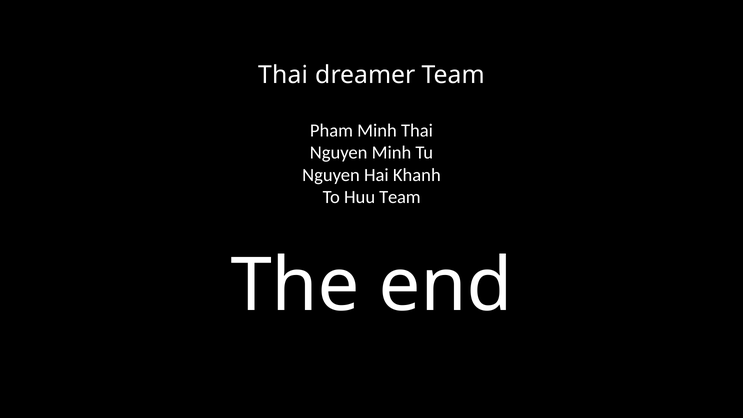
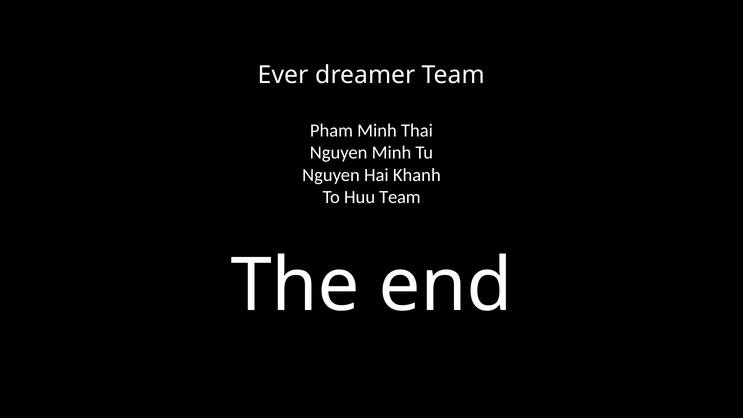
Thai at (283, 75): Thai -> Ever
